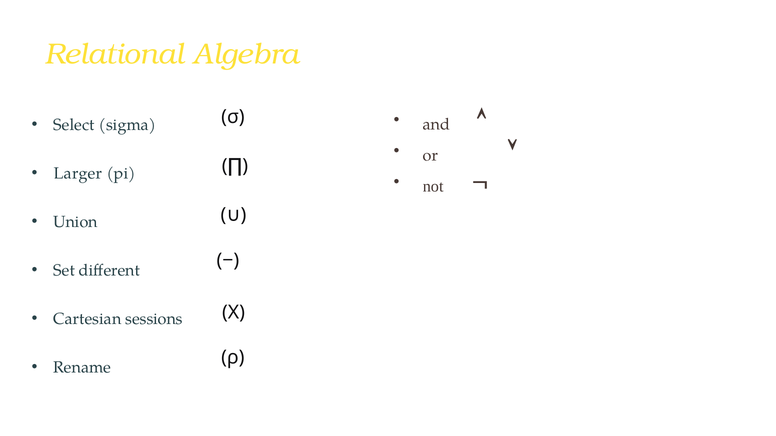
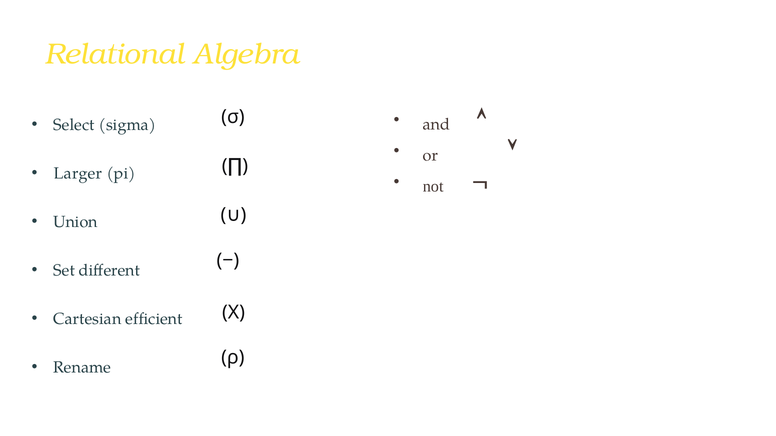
sessions: sessions -> efficient
